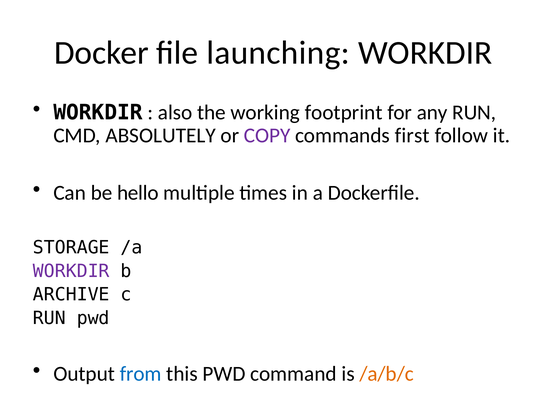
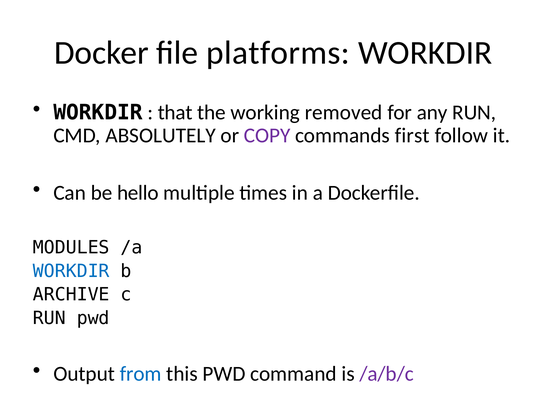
launching: launching -> platforms
also: also -> that
footprint: footprint -> removed
STORAGE: STORAGE -> MODULES
WORKDIR at (71, 271) colour: purple -> blue
/a/b/c colour: orange -> purple
